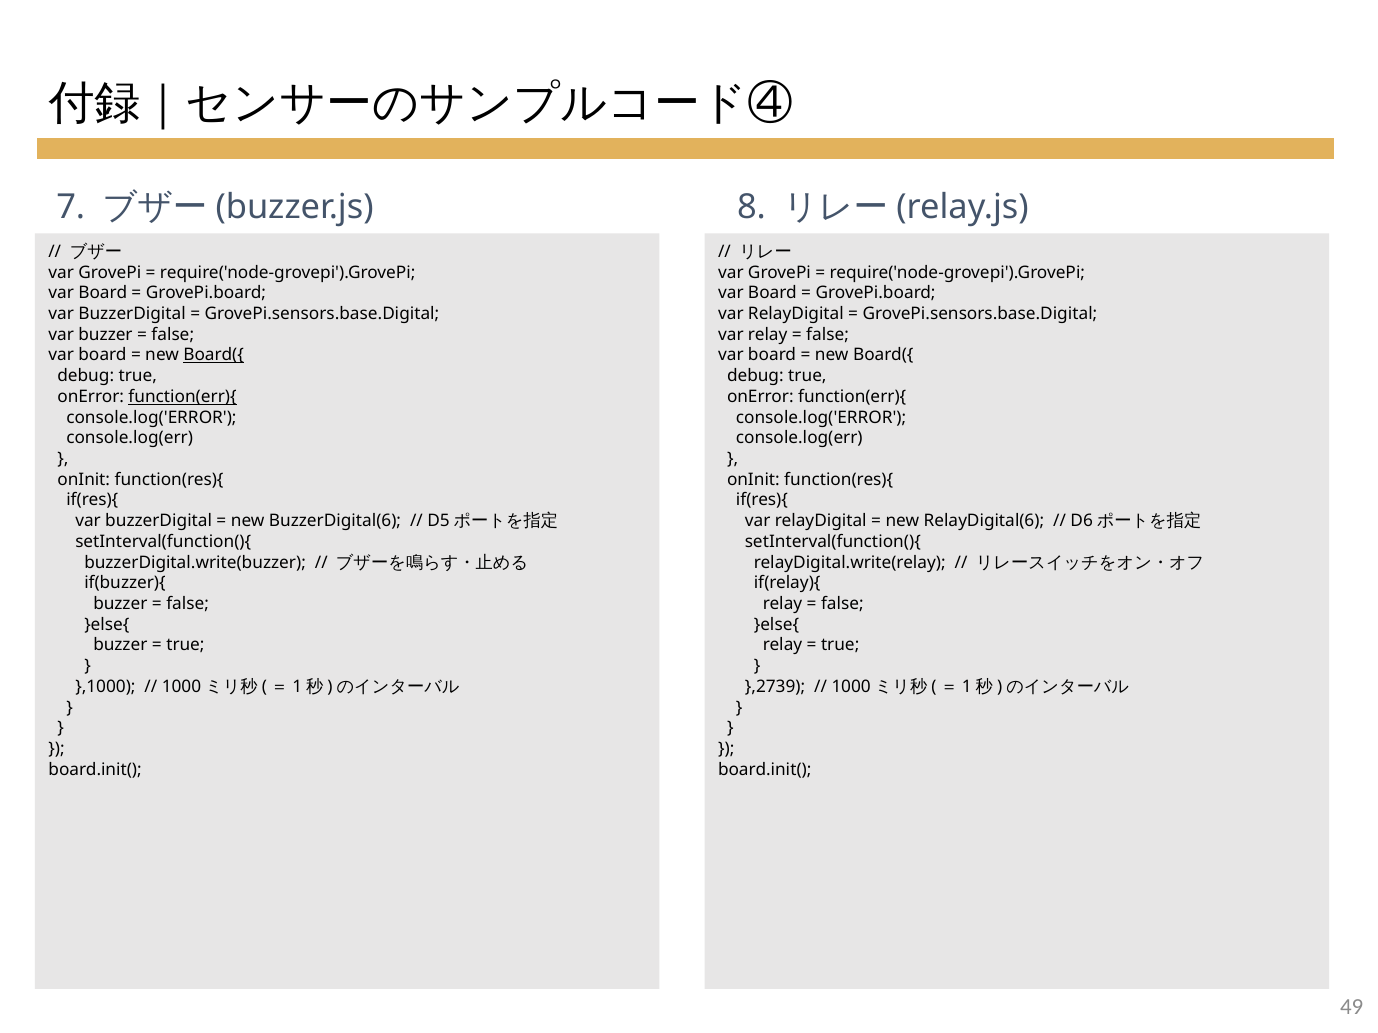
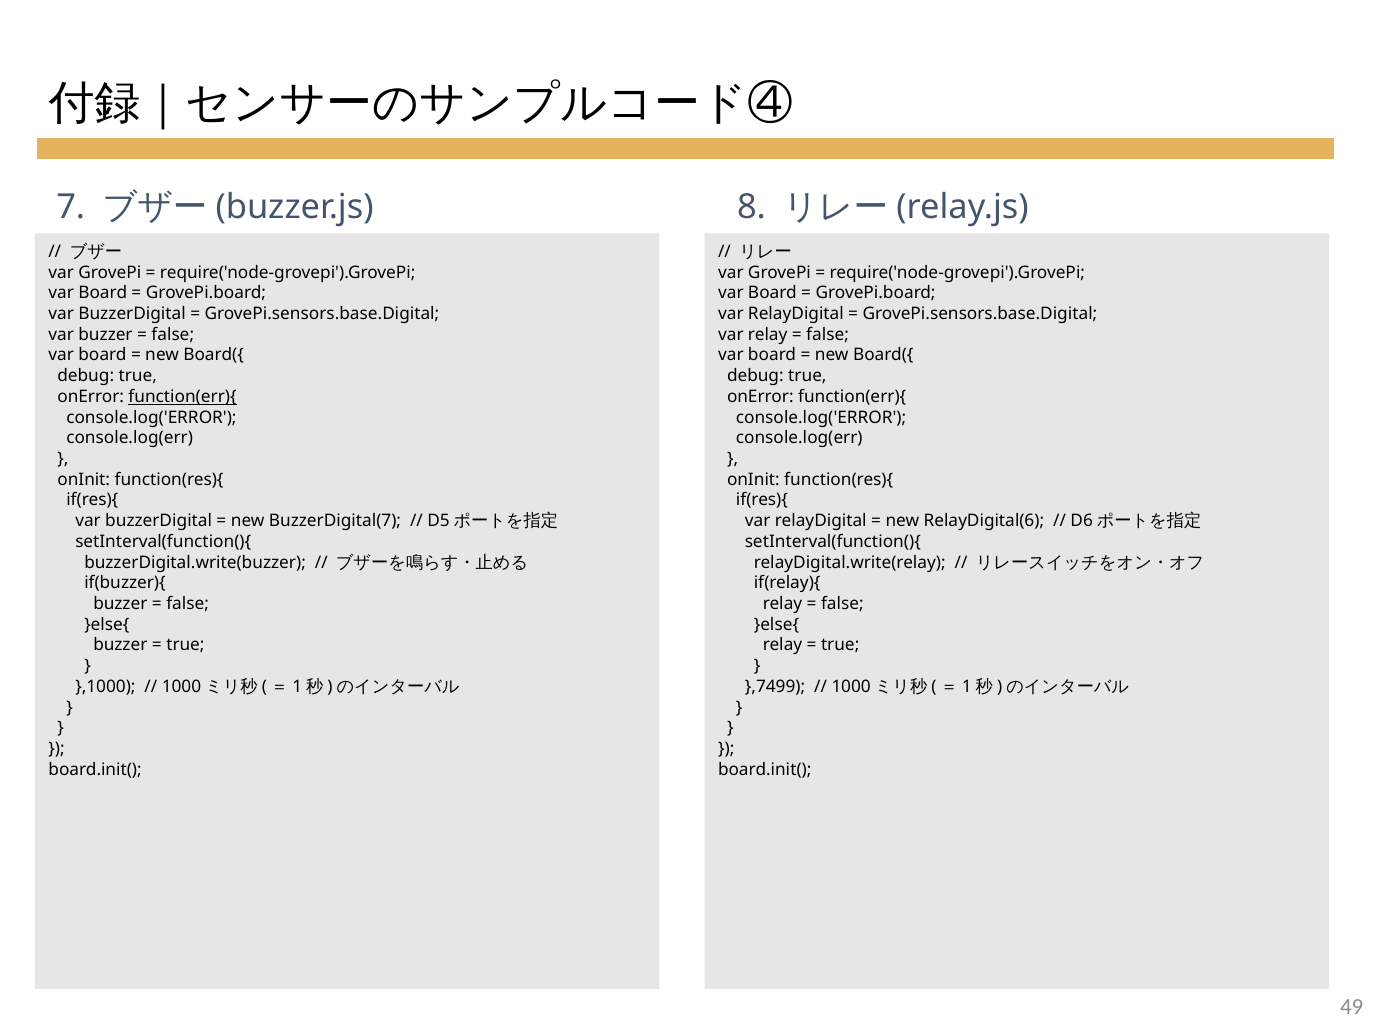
Board({ at (214, 355) underline: present -> none
BuzzerDigital(6: BuzzerDigital(6 -> BuzzerDigital(7
},2739: },2739 -> },7499
